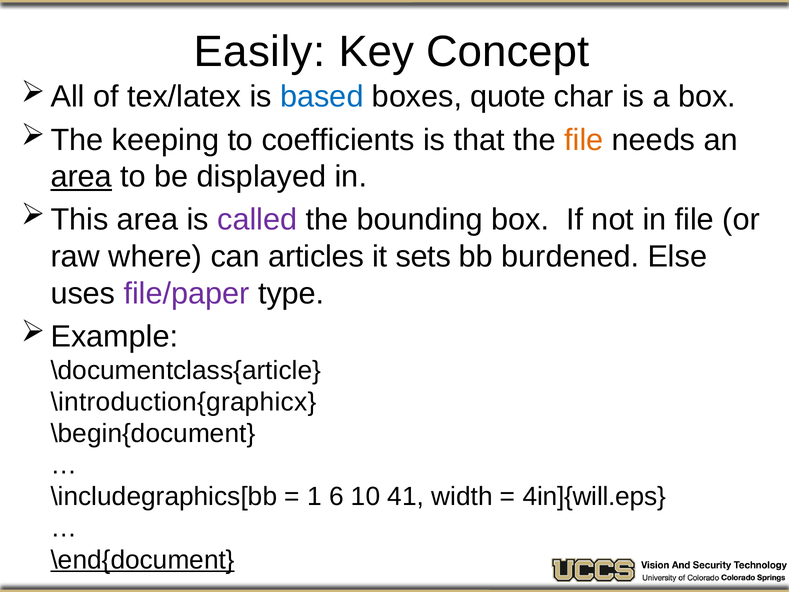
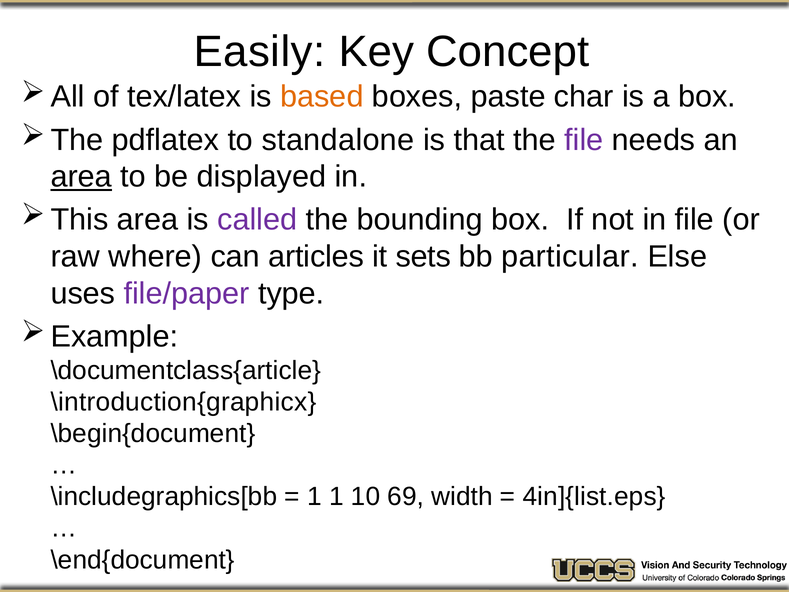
based colour: blue -> orange
quote: quote -> paste
keeping: keeping -> pdflatex
coefficients: coefficients -> standalone
file at (584, 140) colour: orange -> purple
burdened: burdened -> particular
1 6: 6 -> 1
41: 41 -> 69
4in]{will.eps: 4in]{will.eps -> 4in]{list.eps
\end{document underline: present -> none
